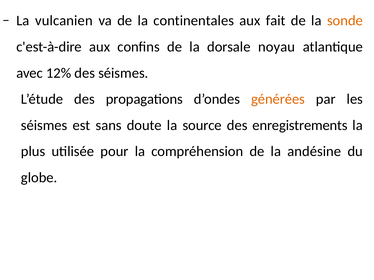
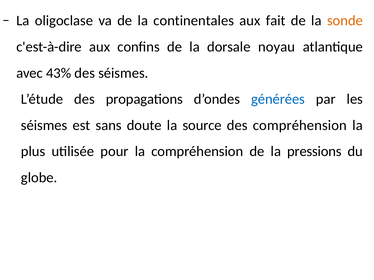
vulcanien: vulcanien -> oligoclase
12%: 12% -> 43%
générées colour: orange -> blue
des enregistrements: enregistrements -> compréhension
andésine: andésine -> pressions
